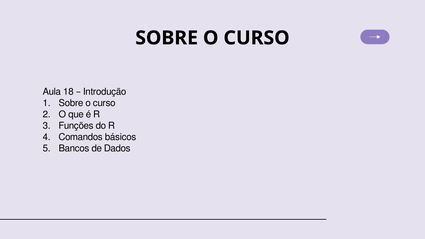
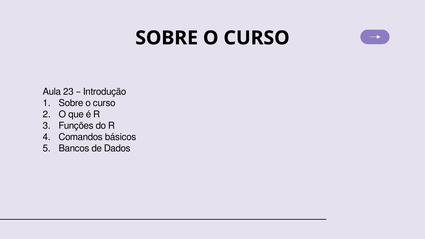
18: 18 -> 23
